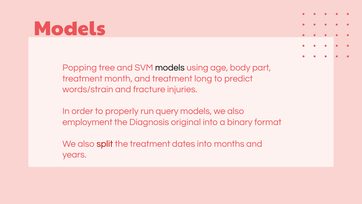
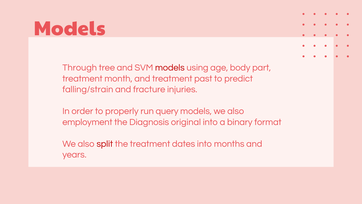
Popping: Popping -> Through
models at (170, 68) colour: black -> red
long: long -> past
words/strain: words/strain -> falling/strain
